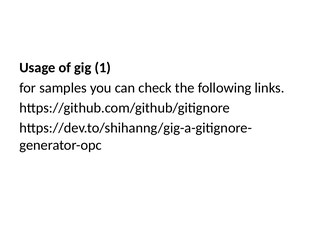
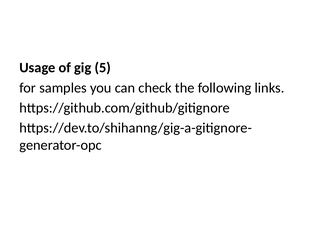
1: 1 -> 5
